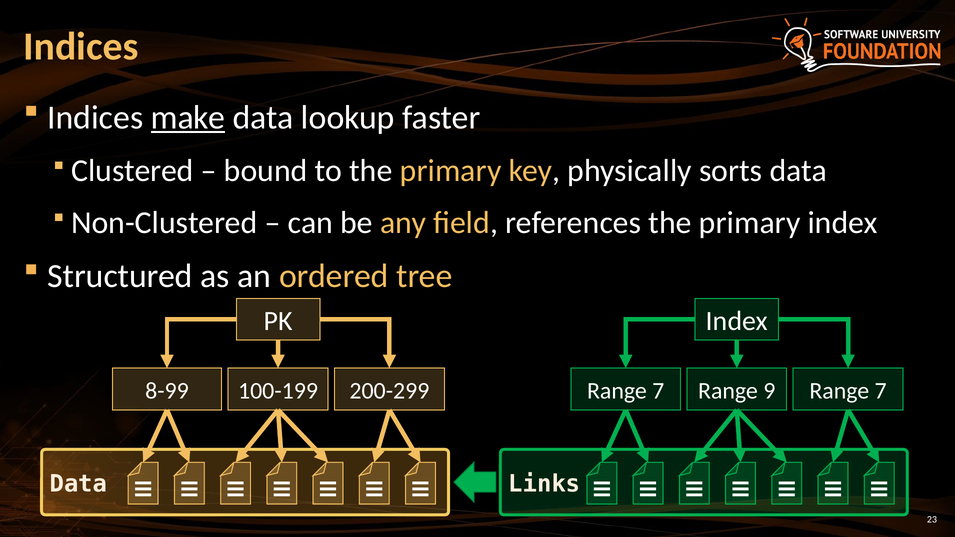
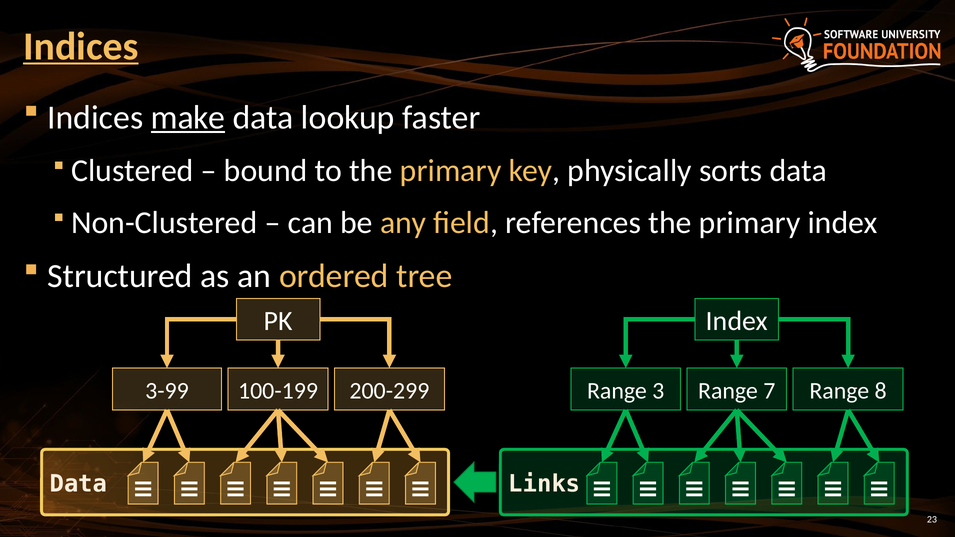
Indices at (81, 46) underline: none -> present
8-99: 8-99 -> 3-99
7 at (658, 391): 7 -> 3
9: 9 -> 7
7 at (881, 391): 7 -> 8
